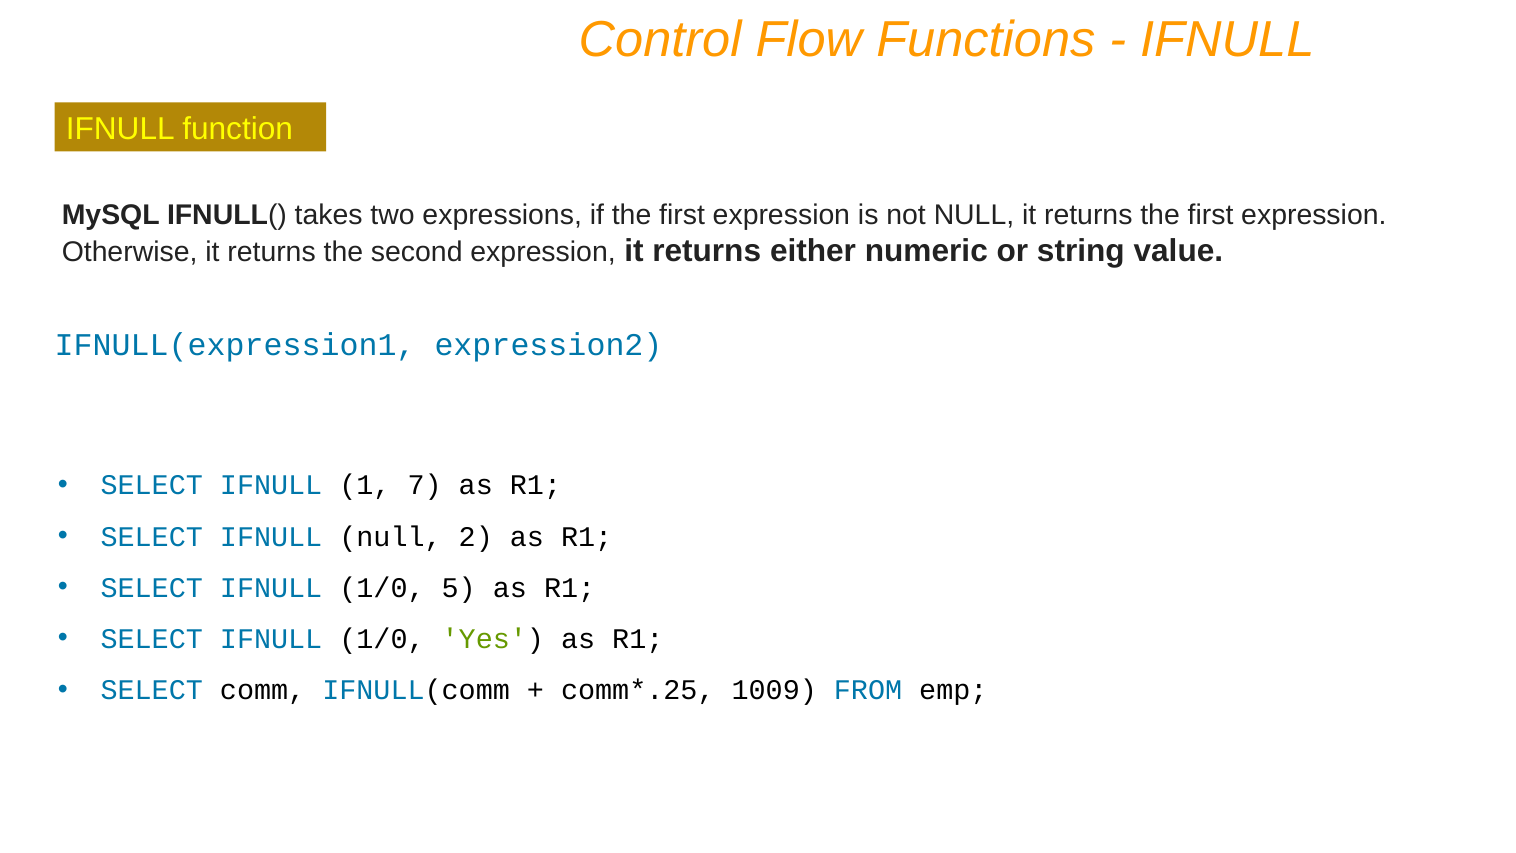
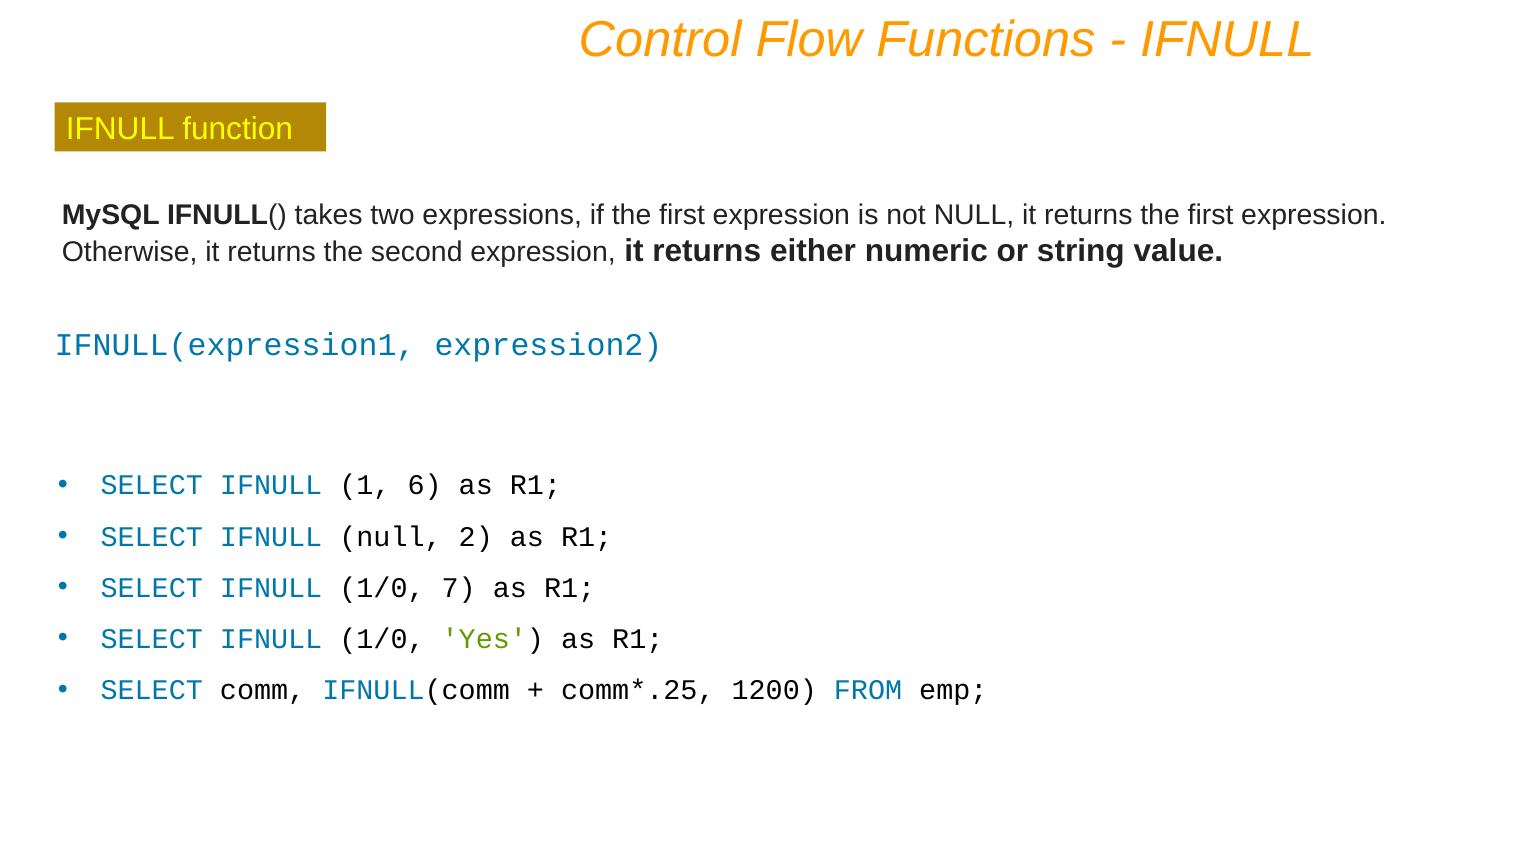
7: 7 -> 6
5: 5 -> 7
1009: 1009 -> 1200
